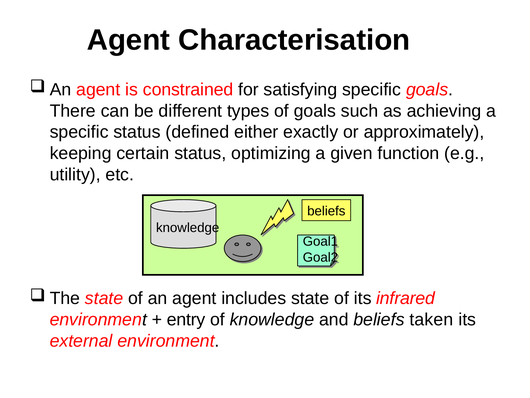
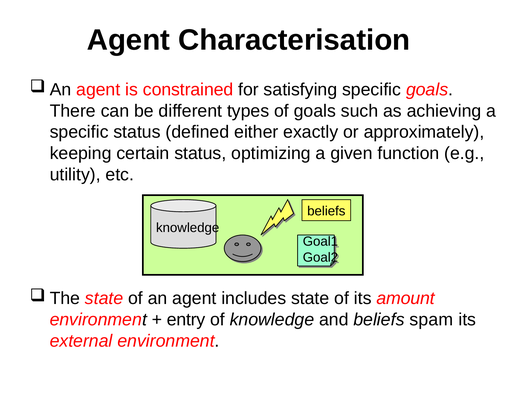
infrared: infrared -> amount
taken: taken -> spam
